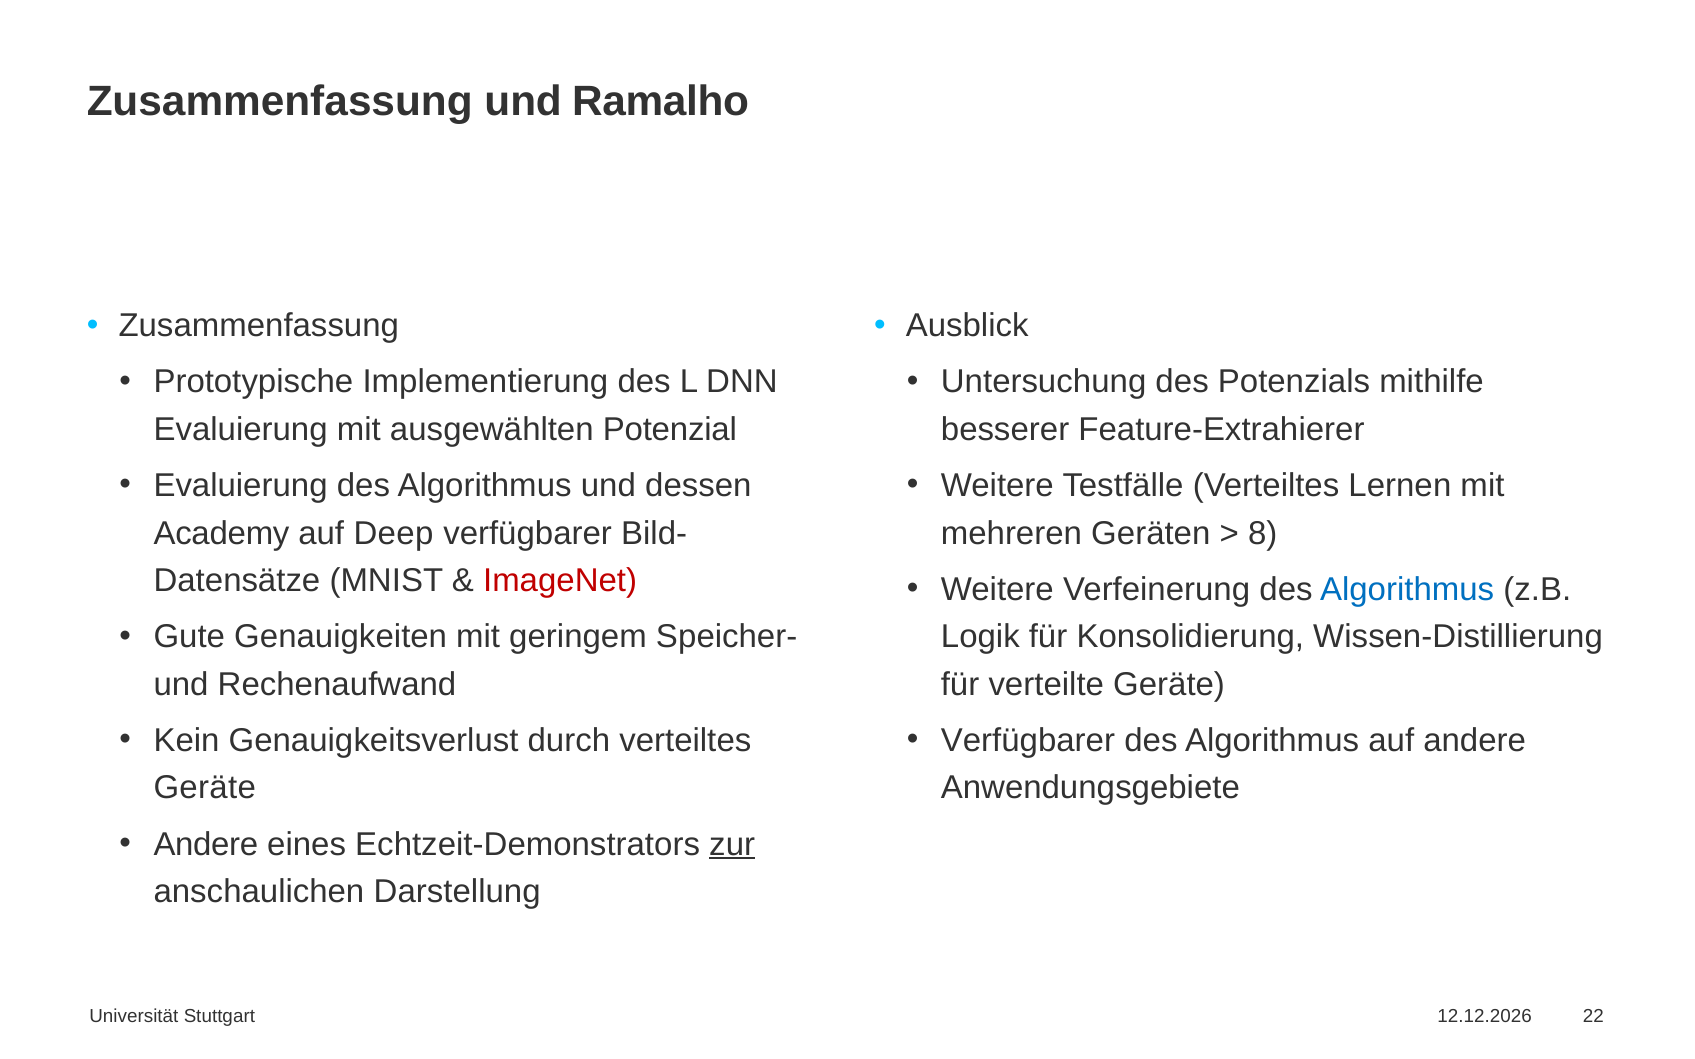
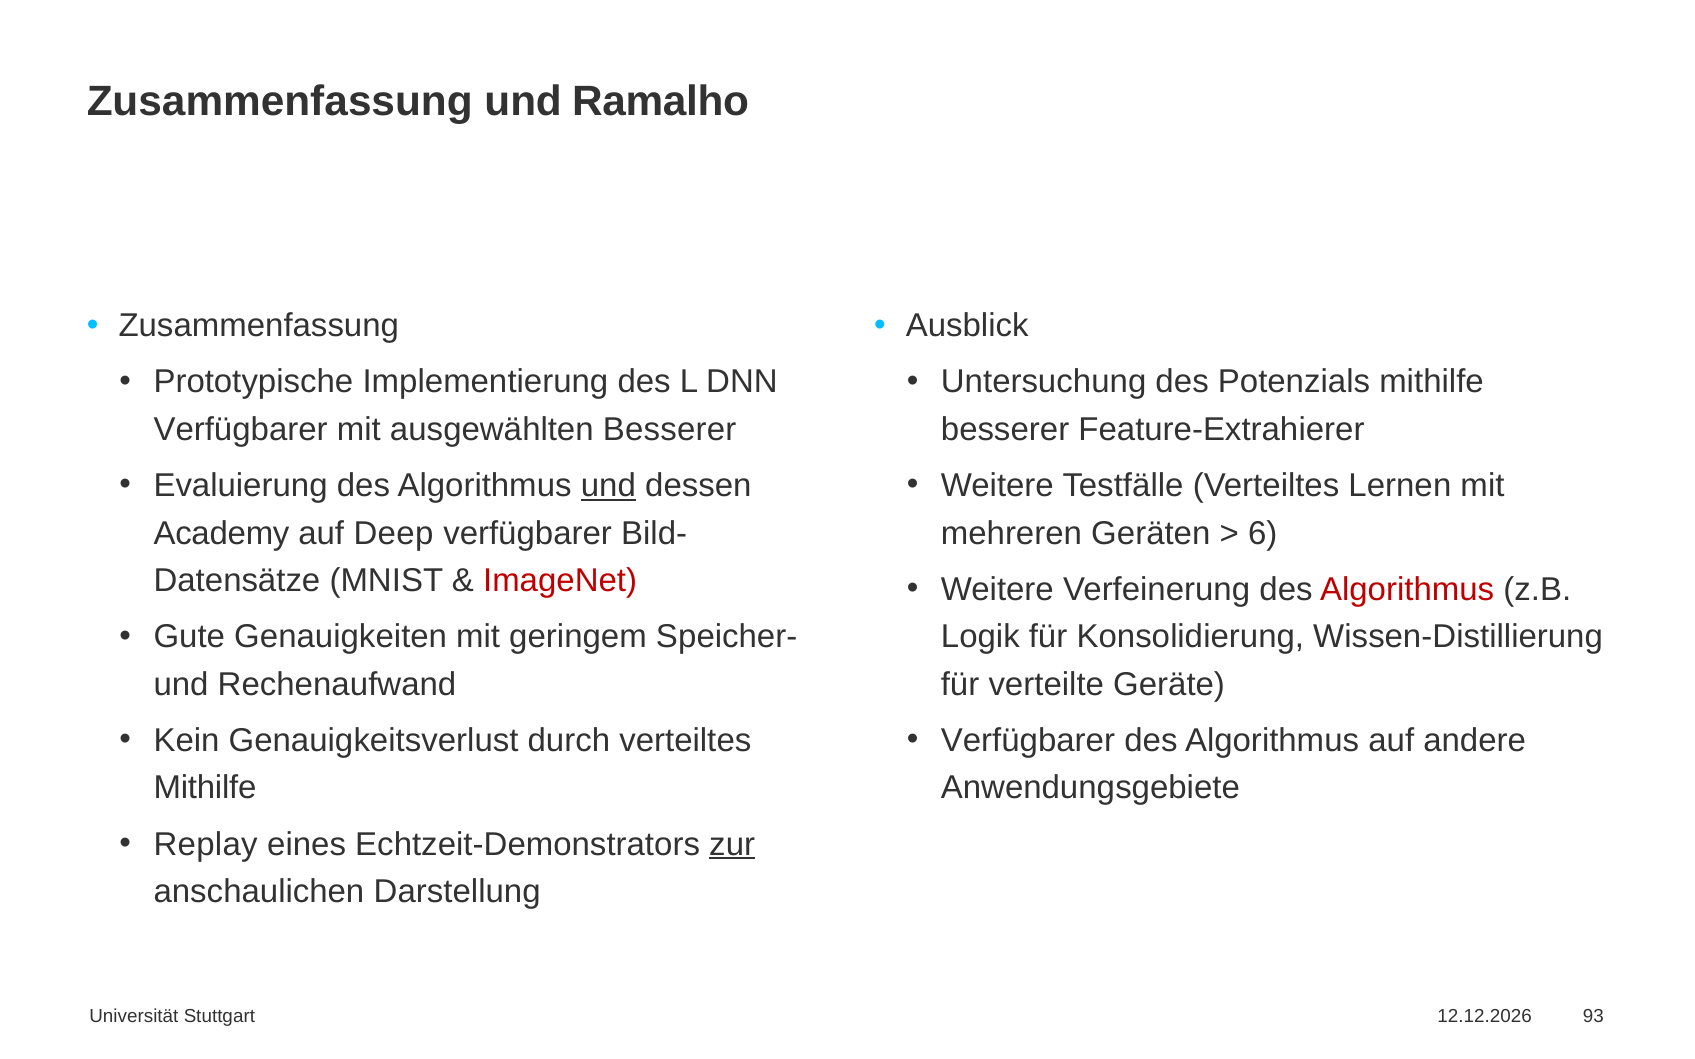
Evaluierung at (241, 430): Evaluierung -> Verfügbarer
ausgewählten Potenzial: Potenzial -> Besserer
und at (608, 486) underline: none -> present
8: 8 -> 6
Algorithmus at (1407, 590) colour: blue -> red
Geräte at (205, 788): Geräte -> Mithilfe
Andere at (206, 844): Andere -> Replay
22: 22 -> 93
